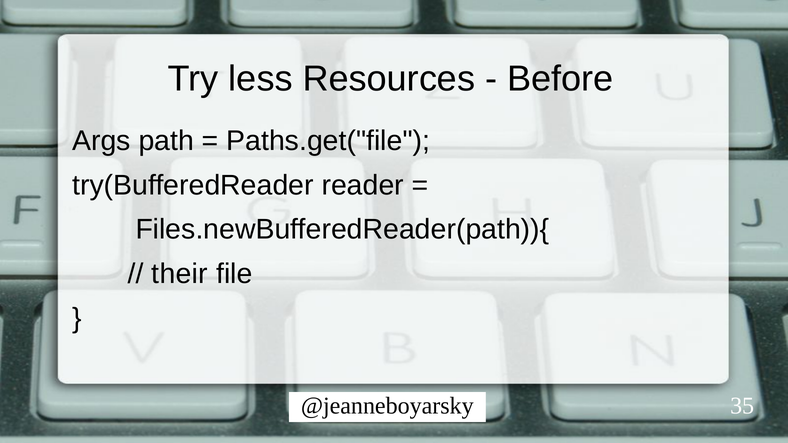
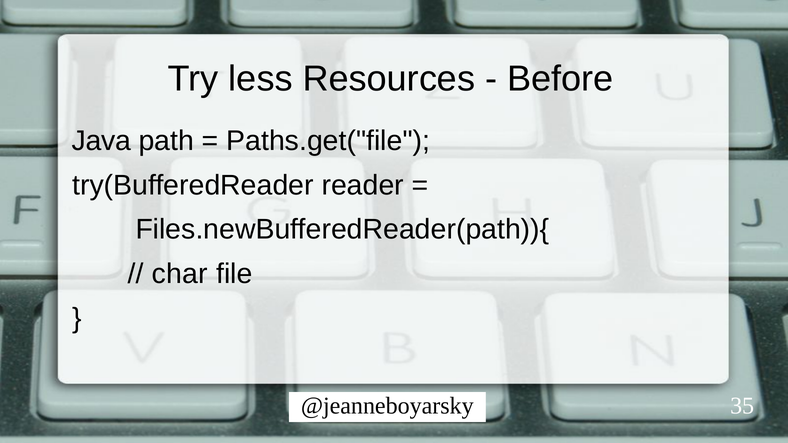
Args: Args -> Java
their: their -> char
